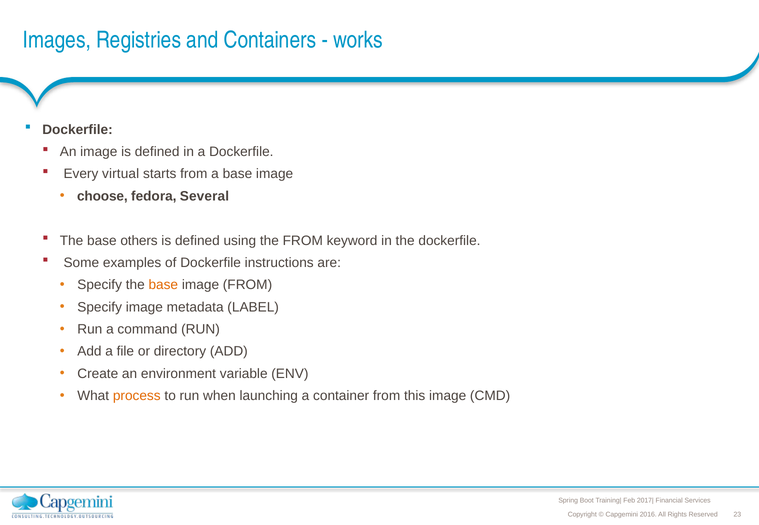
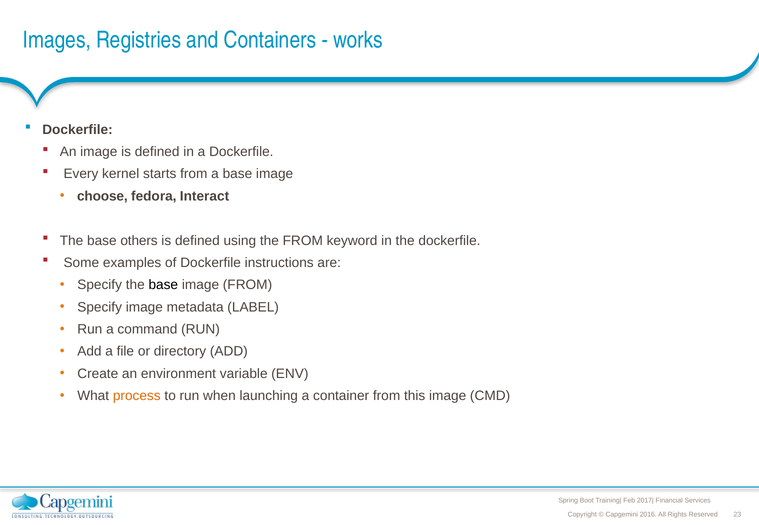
virtual: virtual -> kernel
Several: Several -> Interact
base at (163, 285) colour: orange -> black
